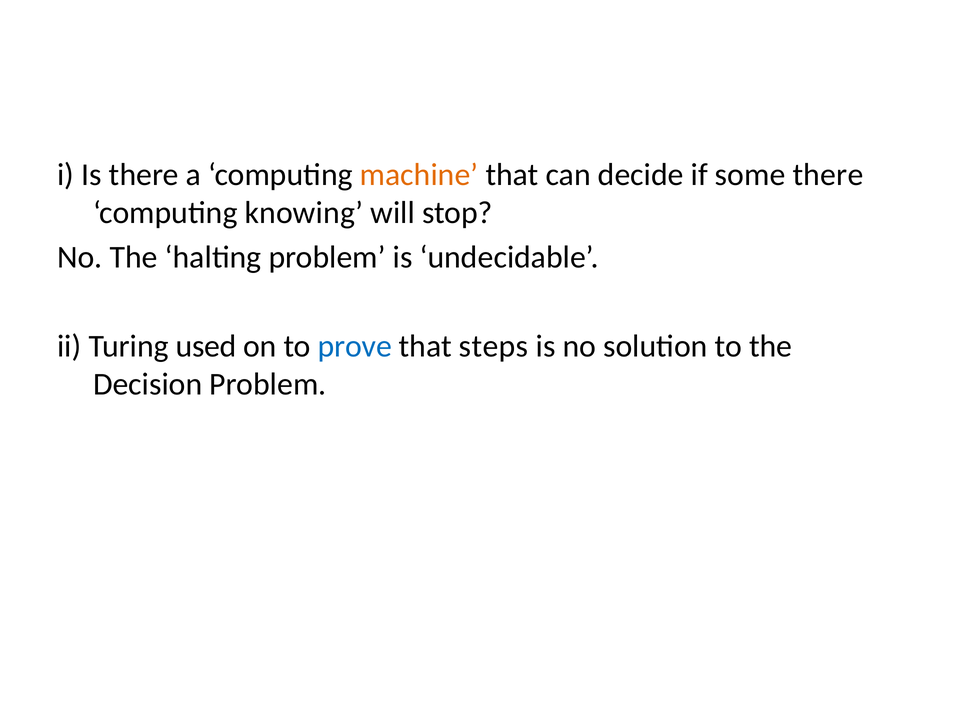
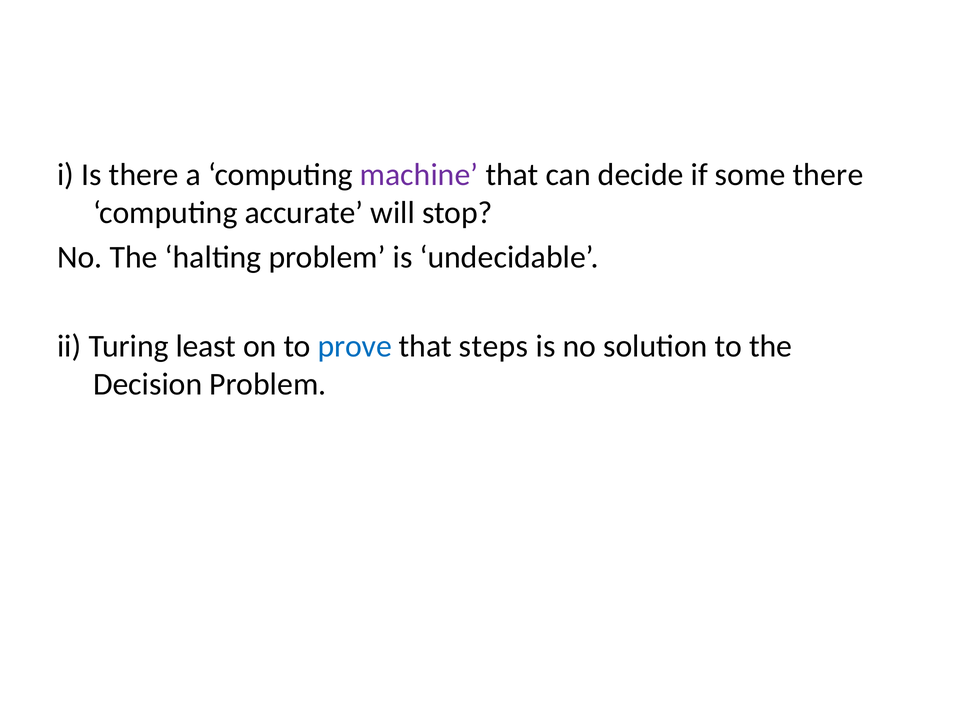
machine colour: orange -> purple
knowing: knowing -> accurate
used: used -> least
